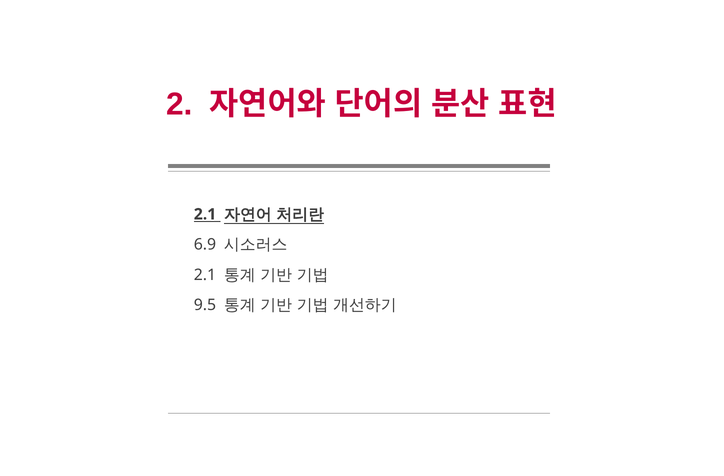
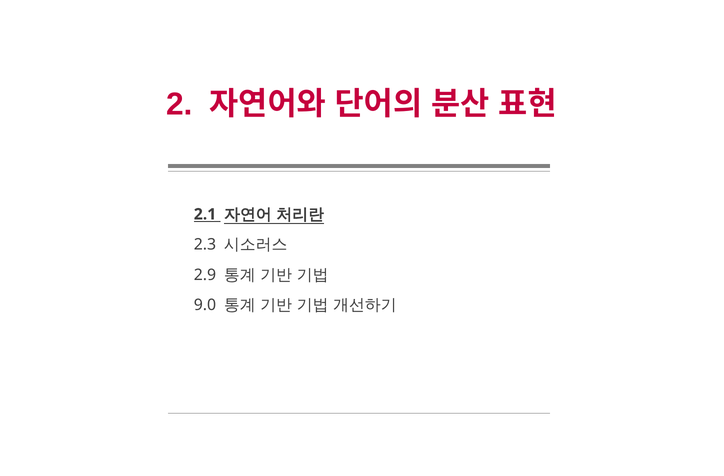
6.9: 6.9 -> 2.3
2.1 at (205, 275): 2.1 -> 2.9
9.5: 9.5 -> 9.0
